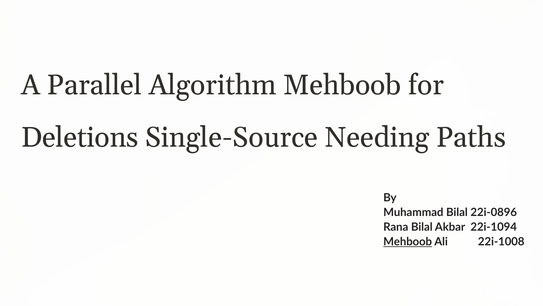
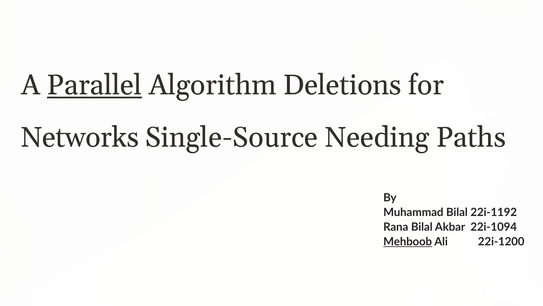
Parallel underline: none -> present
Algorithm Mehboob: Mehboob -> Deletions
Deletions: Deletions -> Networks
22i-0896: 22i-0896 -> 22i-1192
22i-1008: 22i-1008 -> 22i-1200
